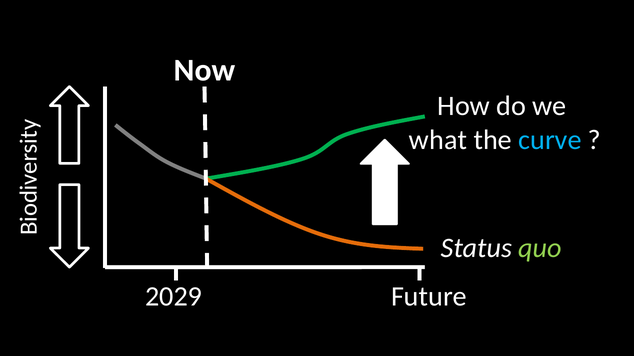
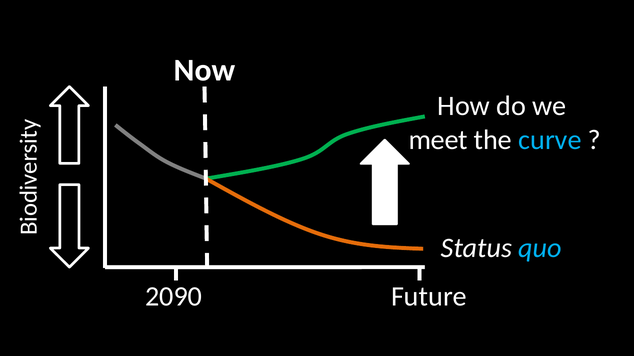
what: what -> meet
quo colour: light green -> light blue
2029: 2029 -> 2090
